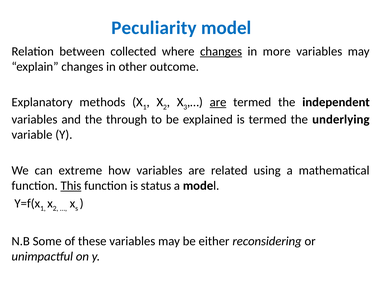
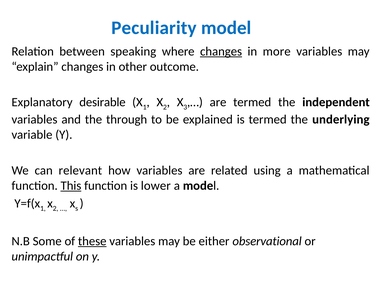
collected: collected -> speaking
methods: methods -> desirable
are at (218, 102) underline: present -> none
extreme: extreme -> relevant
status: status -> lower
these underline: none -> present
reconsidering: reconsidering -> observational
